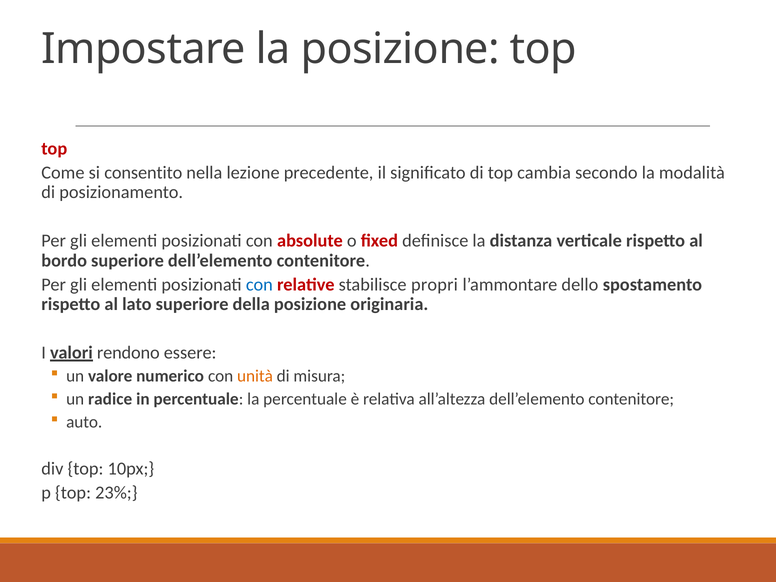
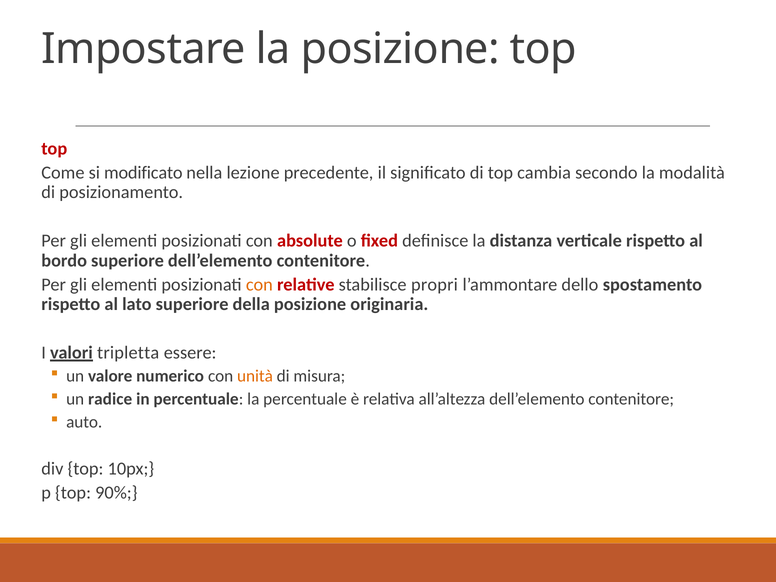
consentito: consentito -> modificato
con at (259, 285) colour: blue -> orange
rendono: rendono -> tripletta
23%: 23% -> 90%
